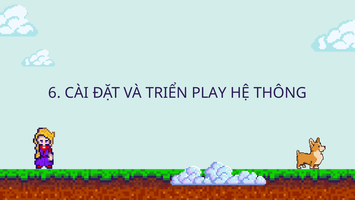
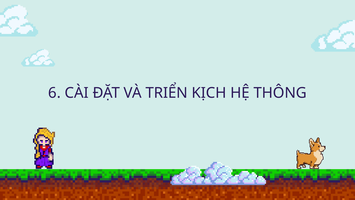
PLAY: PLAY -> KỊCH
